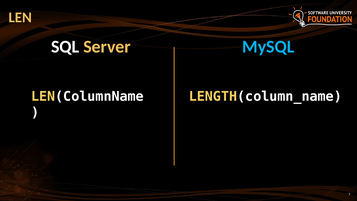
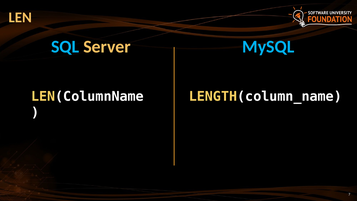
SQL colour: white -> light blue
